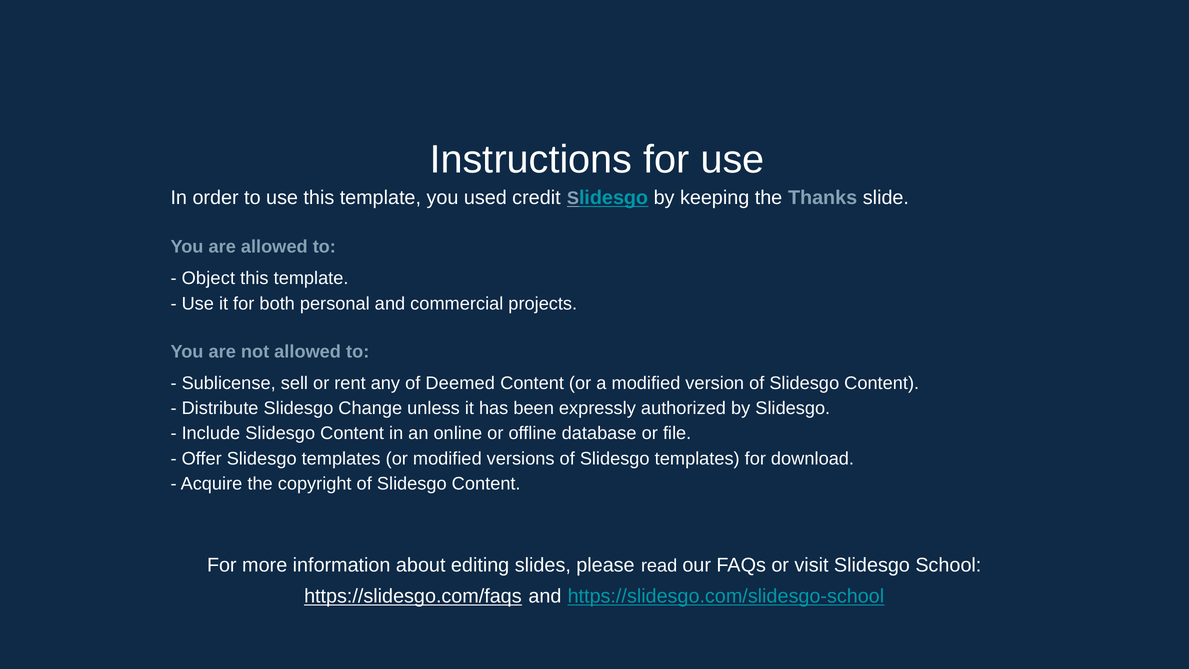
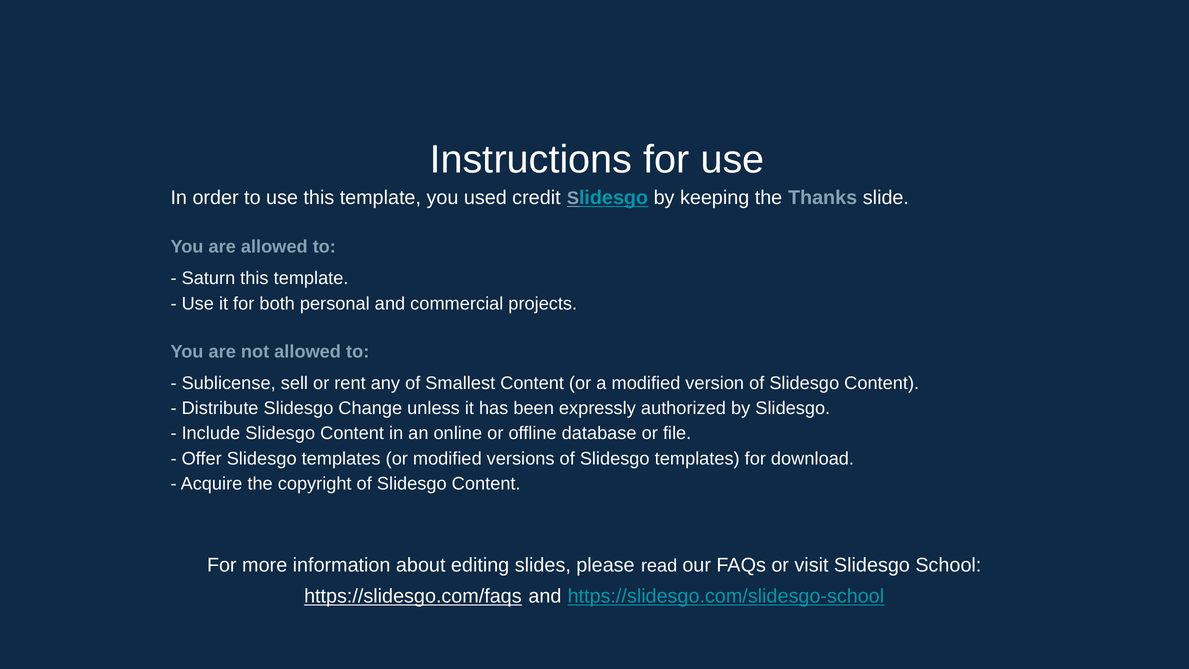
Object: Object -> Saturn
Deemed: Deemed -> Smallest
